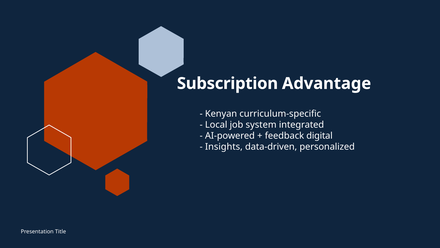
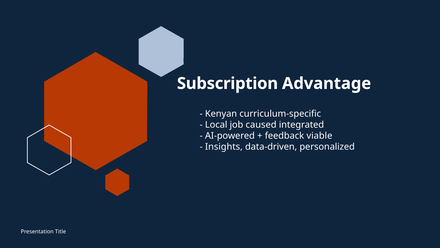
system: system -> caused
digital: digital -> viable
